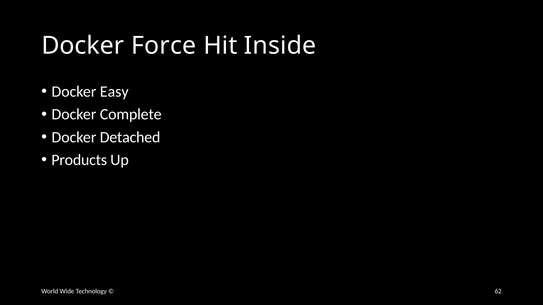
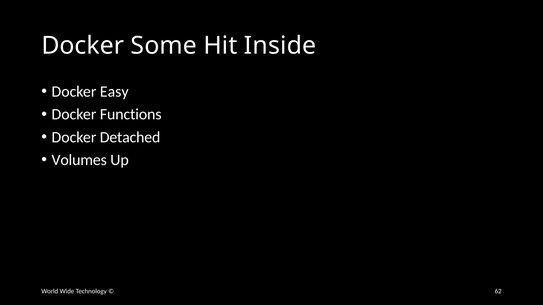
Force: Force -> Some
Complete: Complete -> Functions
Products: Products -> Volumes
